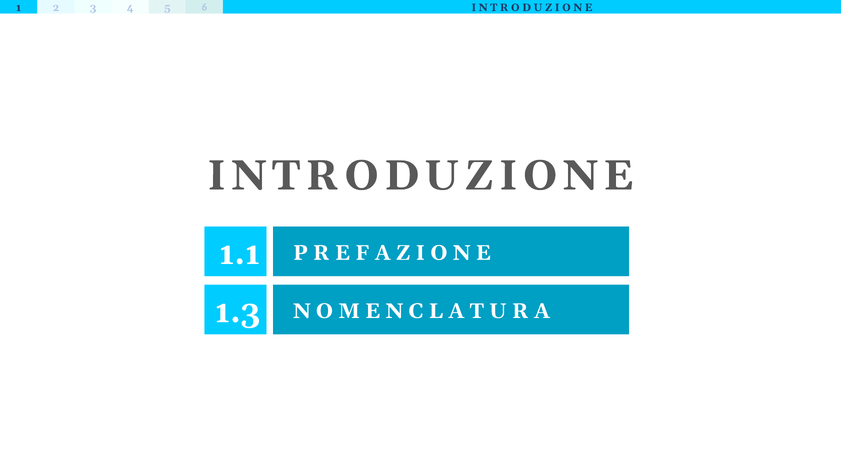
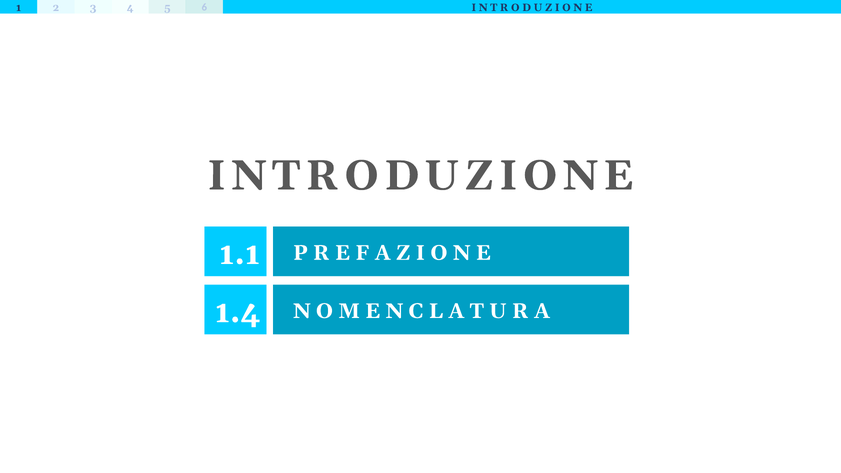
1.3: 1.3 -> 1.4
